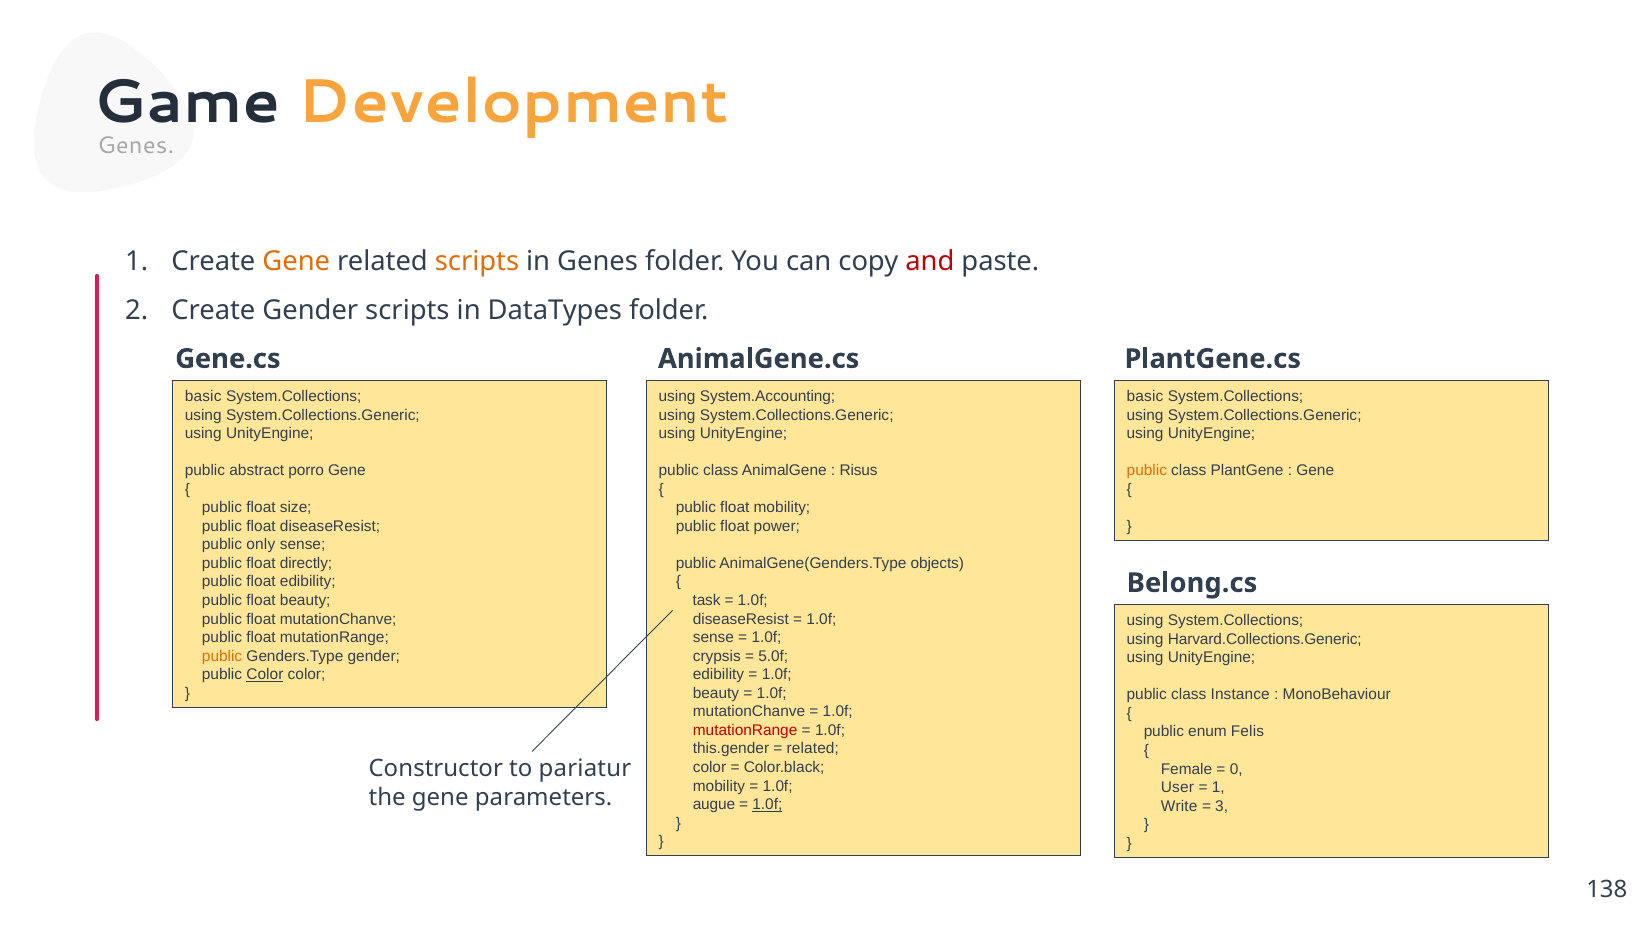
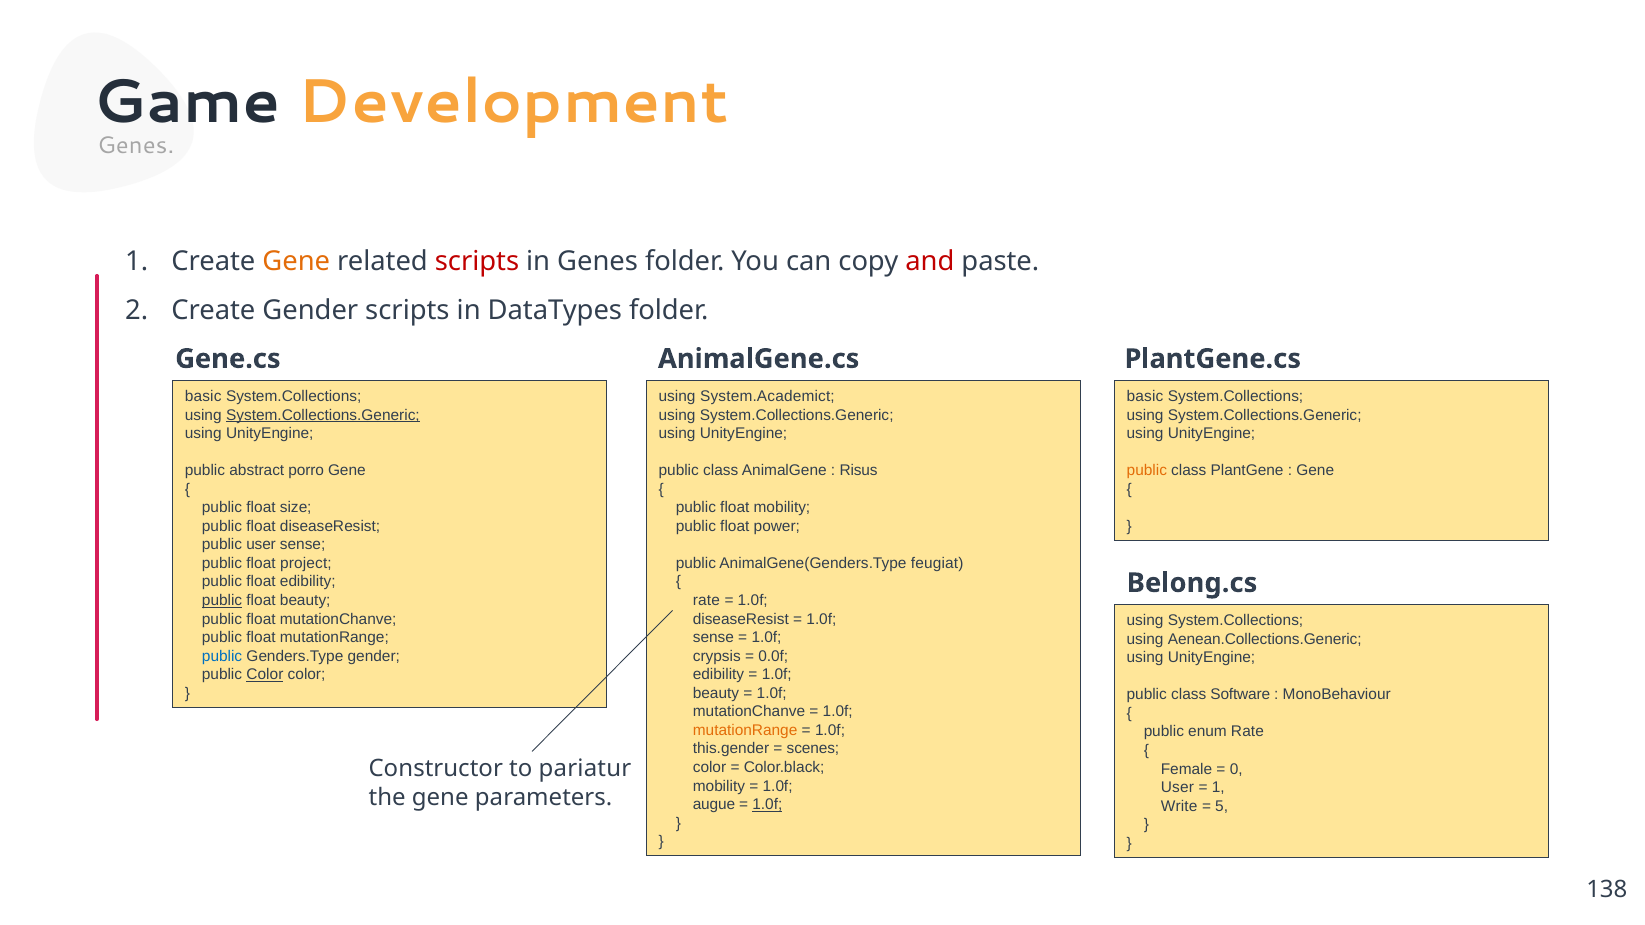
scripts at (477, 262) colour: orange -> red
System.Accounting: System.Accounting -> System.Academict
System.Collections.Generic at (323, 415) underline: none -> present
public only: only -> user
directly: directly -> project
objects: objects -> feugiat
public at (222, 601) underline: none -> present
task at (707, 601): task -> rate
Harvard.Collections.Generic: Harvard.Collections.Generic -> Aenean.Collections.Generic
public at (222, 656) colour: orange -> blue
5.0f: 5.0f -> 0.0f
Instance: Instance -> Software
mutationRange at (745, 731) colour: red -> orange
enum Felis: Felis -> Rate
related at (813, 749): related -> scenes
3: 3 -> 5
